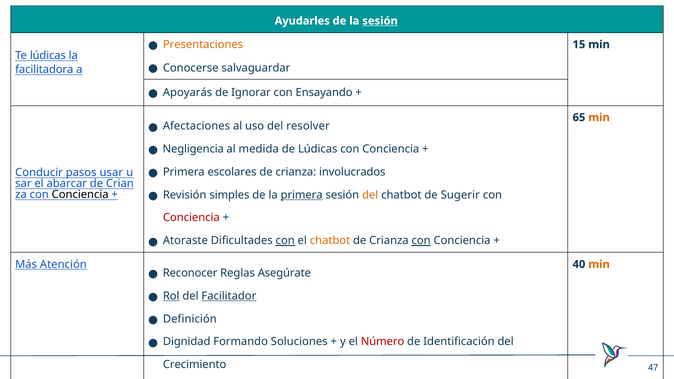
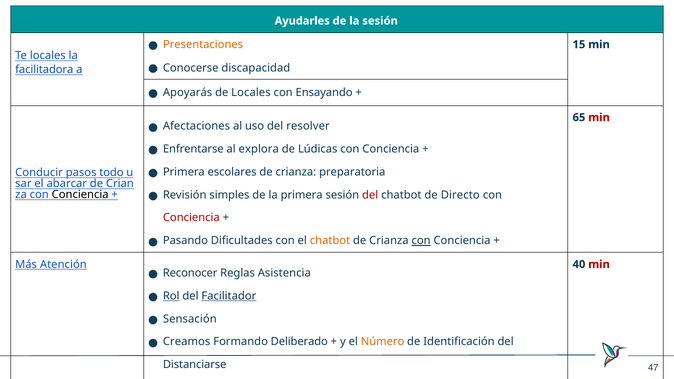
sesión at (380, 21) underline: present -> none
Te lúdicas: lúdicas -> locales
salvaguardar: salvaguardar -> discapacidad
de Ignorar: Ignorar -> Locales
min at (599, 117) colour: orange -> red
Negligencia: Negligencia -> Enfrentarse
medida: medida -> explora
involucrados: involucrados -> preparatoria
usar: usar -> todo
primera at (302, 195) underline: present -> none
del at (370, 195) colour: orange -> red
Sugerir: Sugerir -> Directo
Atoraste: Atoraste -> Pasando
con at (285, 241) underline: present -> none
min at (599, 264) colour: orange -> red
Asegúrate: Asegúrate -> Asistencia
Definición: Definición -> Sensación
Dignidad: Dignidad -> Creamos
Soluciones: Soluciones -> Deliberado
Número colour: red -> orange
Crecimiento: Crecimiento -> Distanciarse
